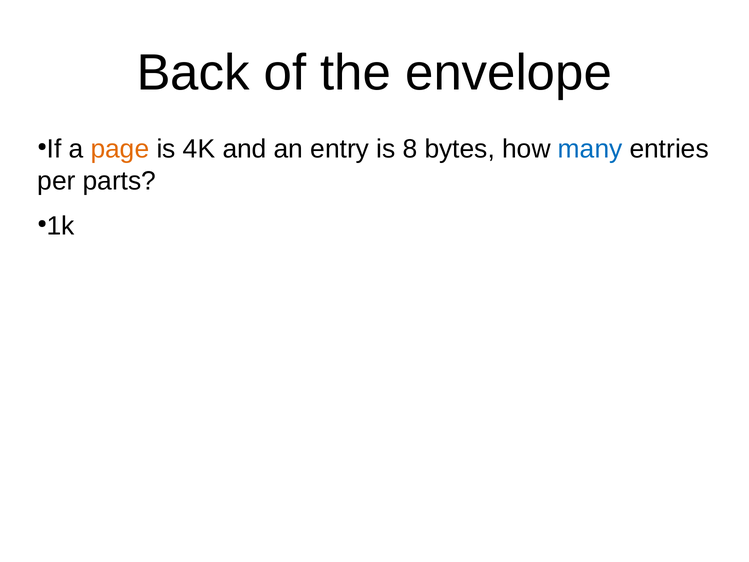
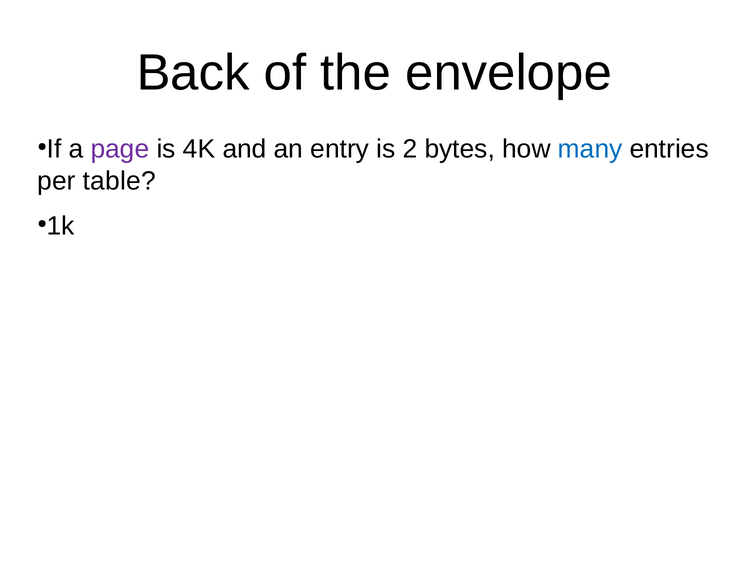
page colour: orange -> purple
8: 8 -> 2
parts: parts -> table
